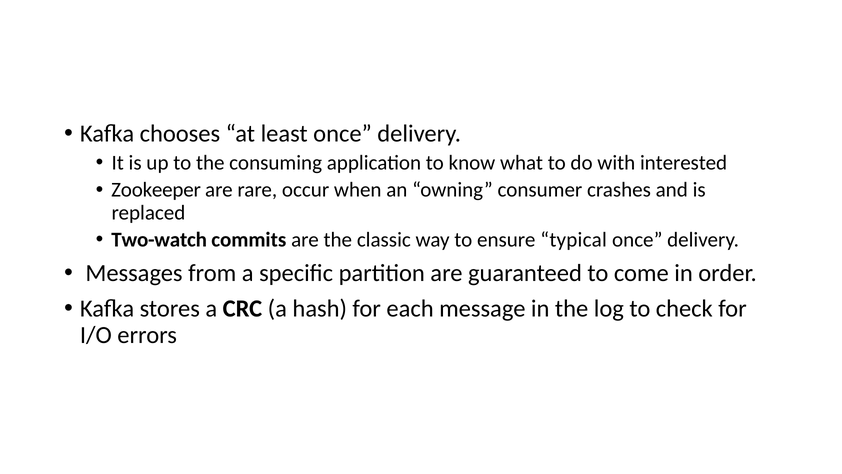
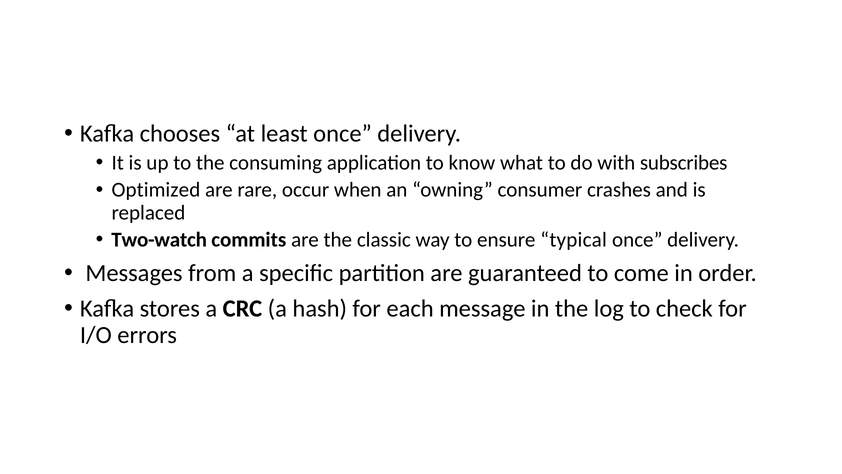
interested: interested -> subscribes
Zookeeper: Zookeeper -> Optimized
